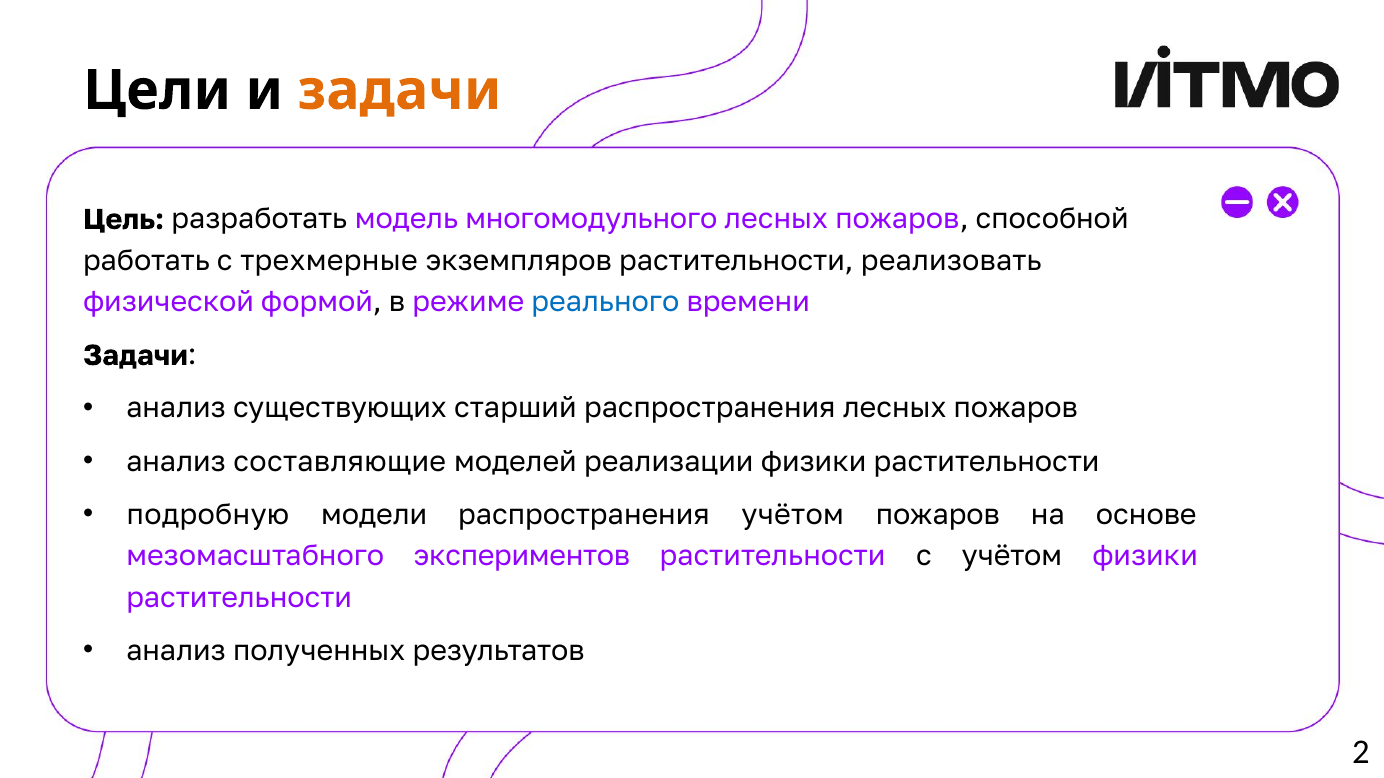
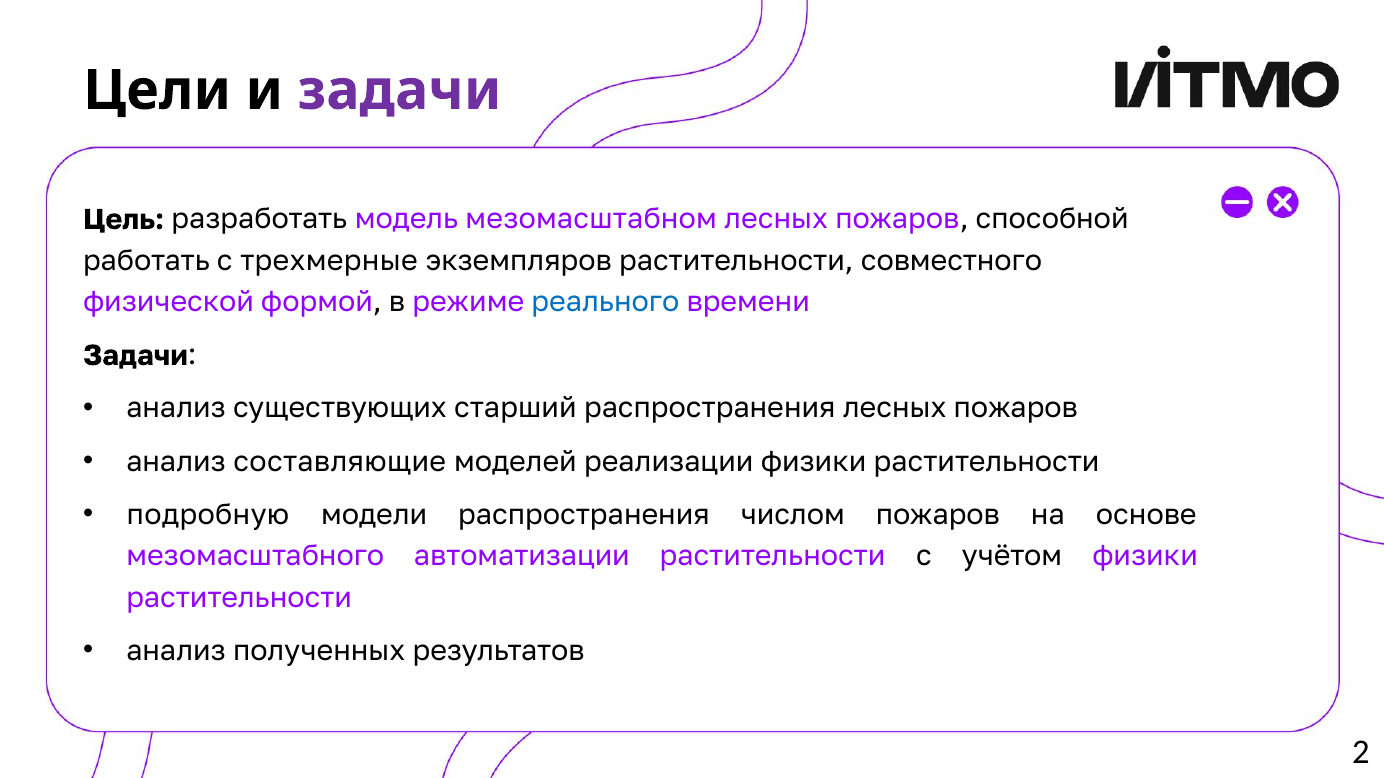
задачи at (399, 91) colour: orange -> purple
многомодульного: многомодульного -> мезомасштабном
реализовать: реализовать -> совместного
распространения учётом: учётом -> числом
экспериментов: экспериментов -> автоматизации
